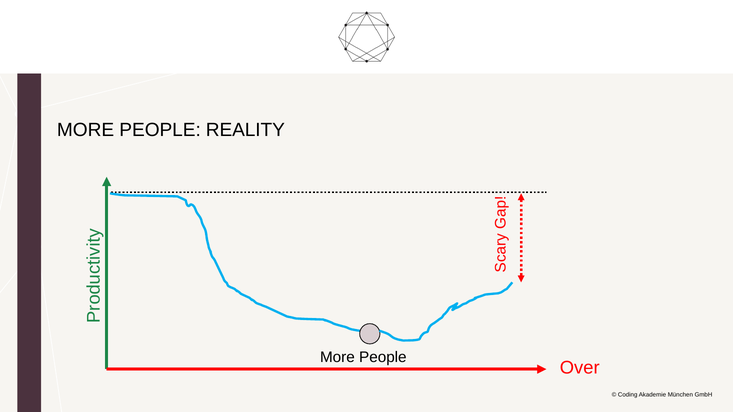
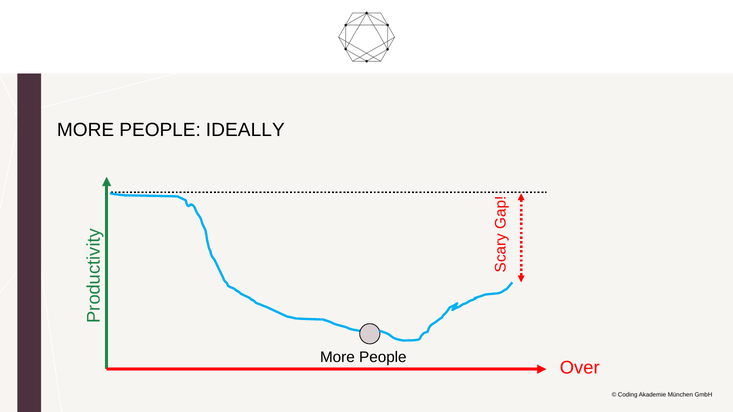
REALITY: REALITY -> IDEALLY
